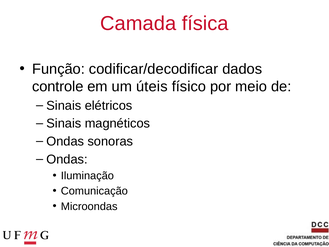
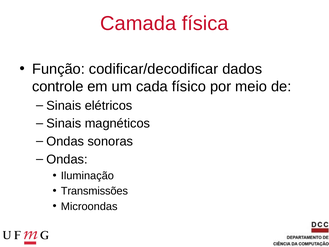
úteis: úteis -> cada
Comunicação: Comunicação -> Transmissões
